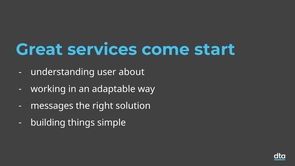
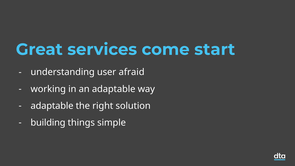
about: about -> afraid
messages at (52, 106): messages -> adaptable
